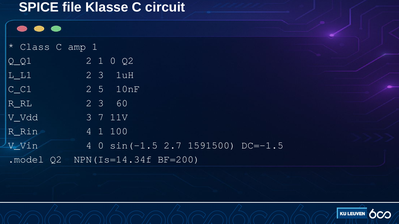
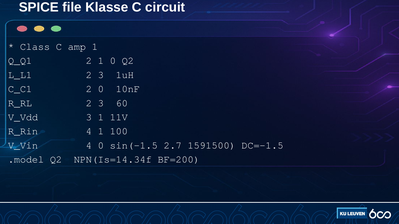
2 5: 5 -> 0
3 7: 7 -> 1
